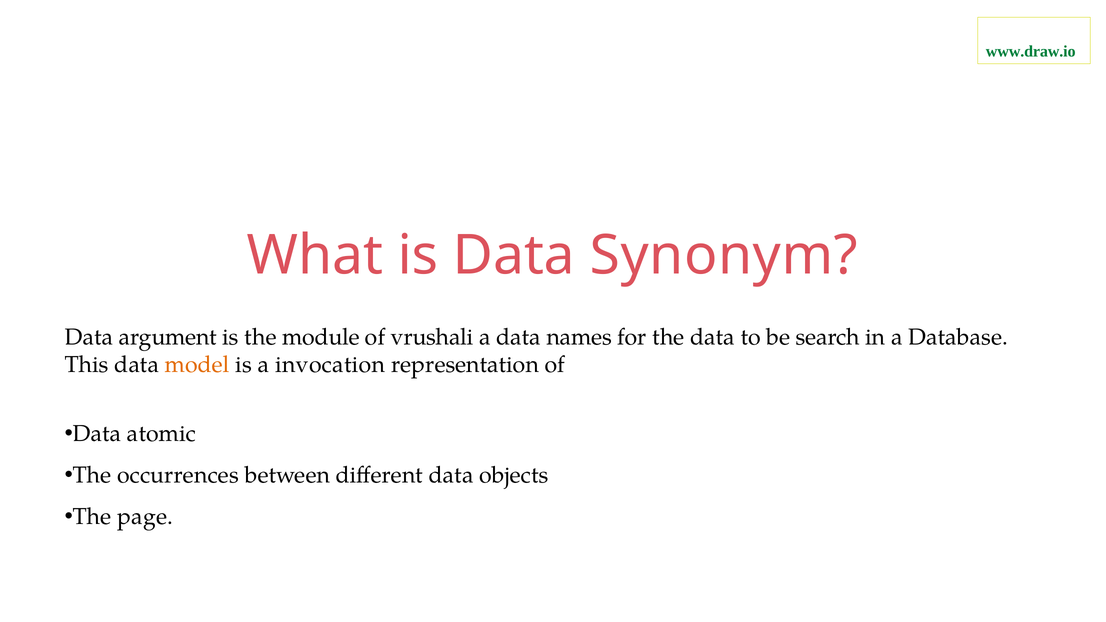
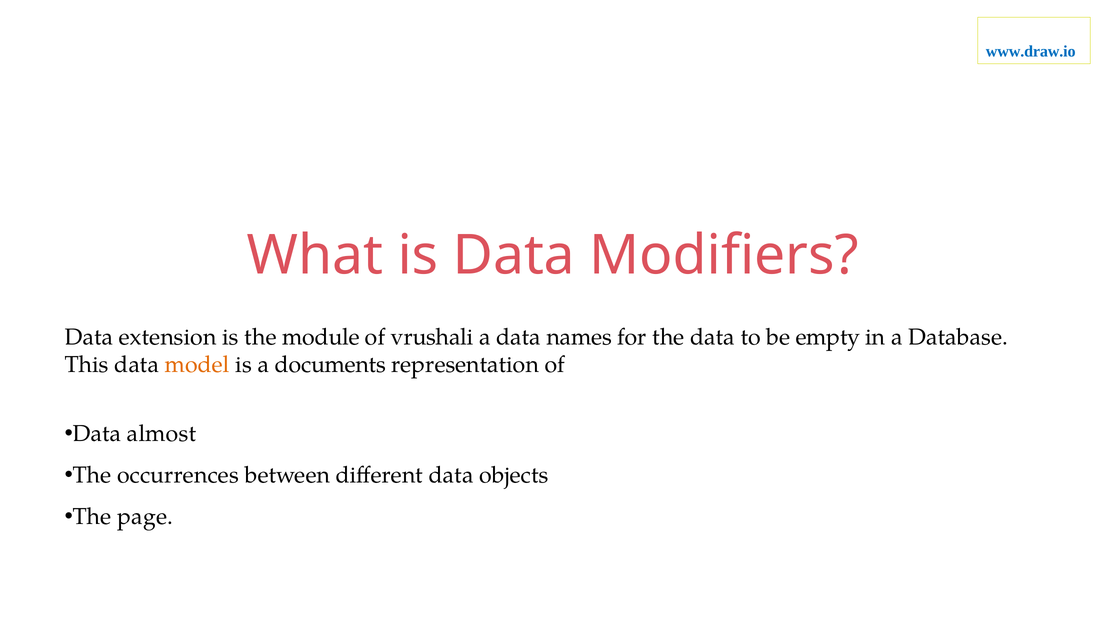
www.draw.io colour: green -> blue
Synonym: Synonym -> Modifiers
argument: argument -> extension
search: search -> empty
invocation: invocation -> documents
atomic: atomic -> almost
